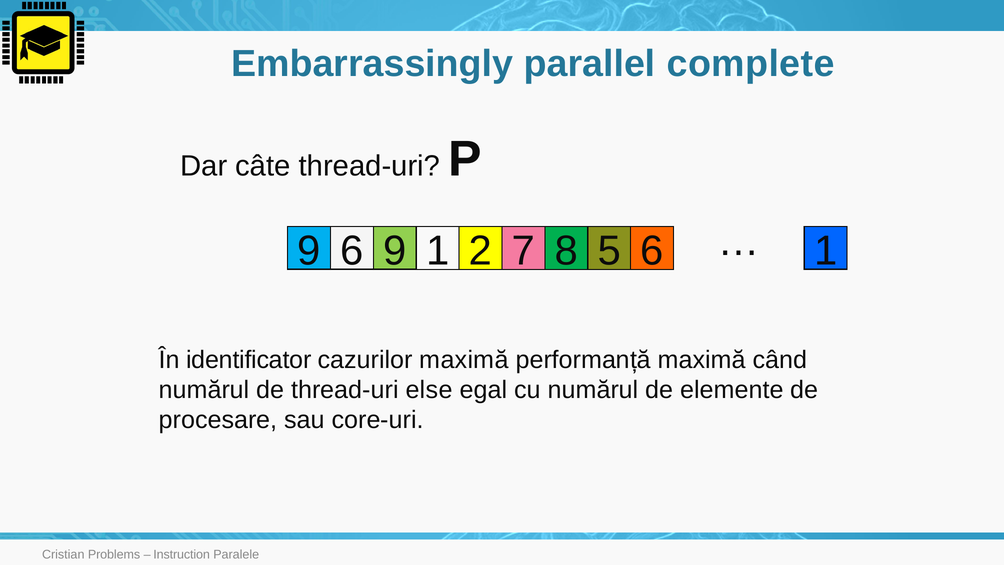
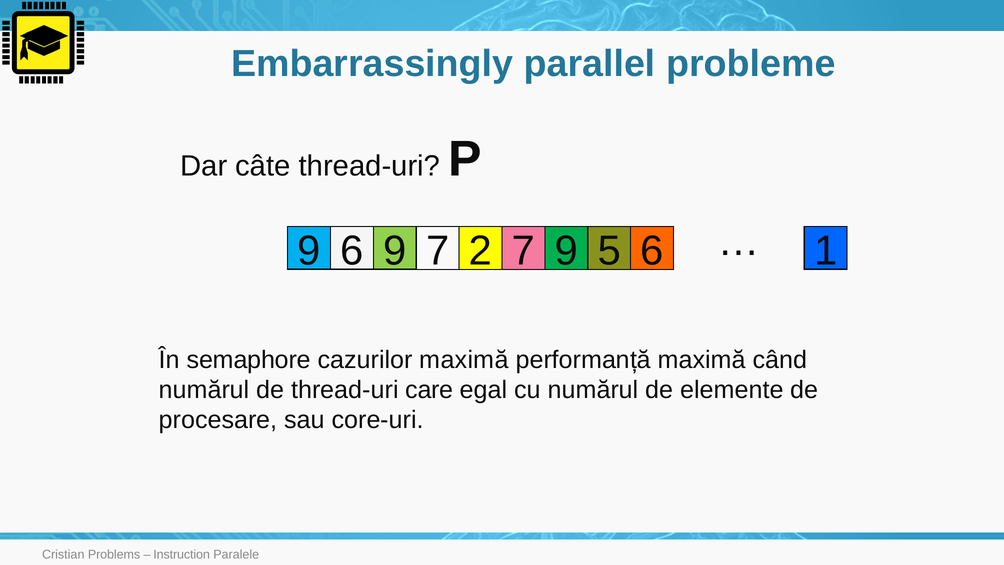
complete: complete -> probleme
9 1: 1 -> 7
7 8: 8 -> 9
identificator: identificator -> semaphore
else: else -> care
